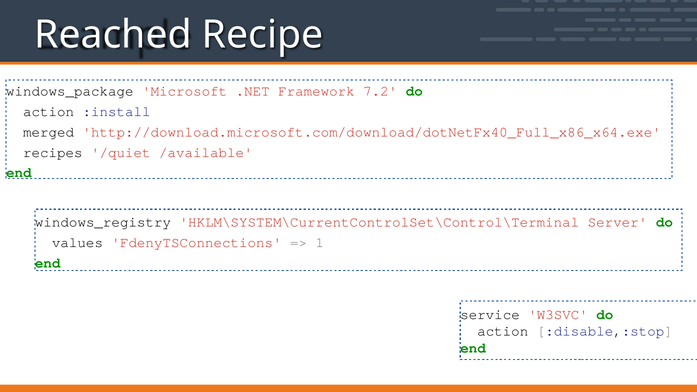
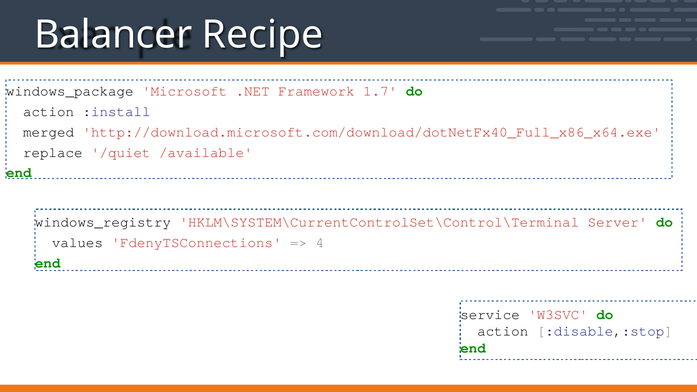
Reached: Reached -> Balancer
7.2: 7.2 -> 1.7
recipes: recipes -> replace
1: 1 -> 4
